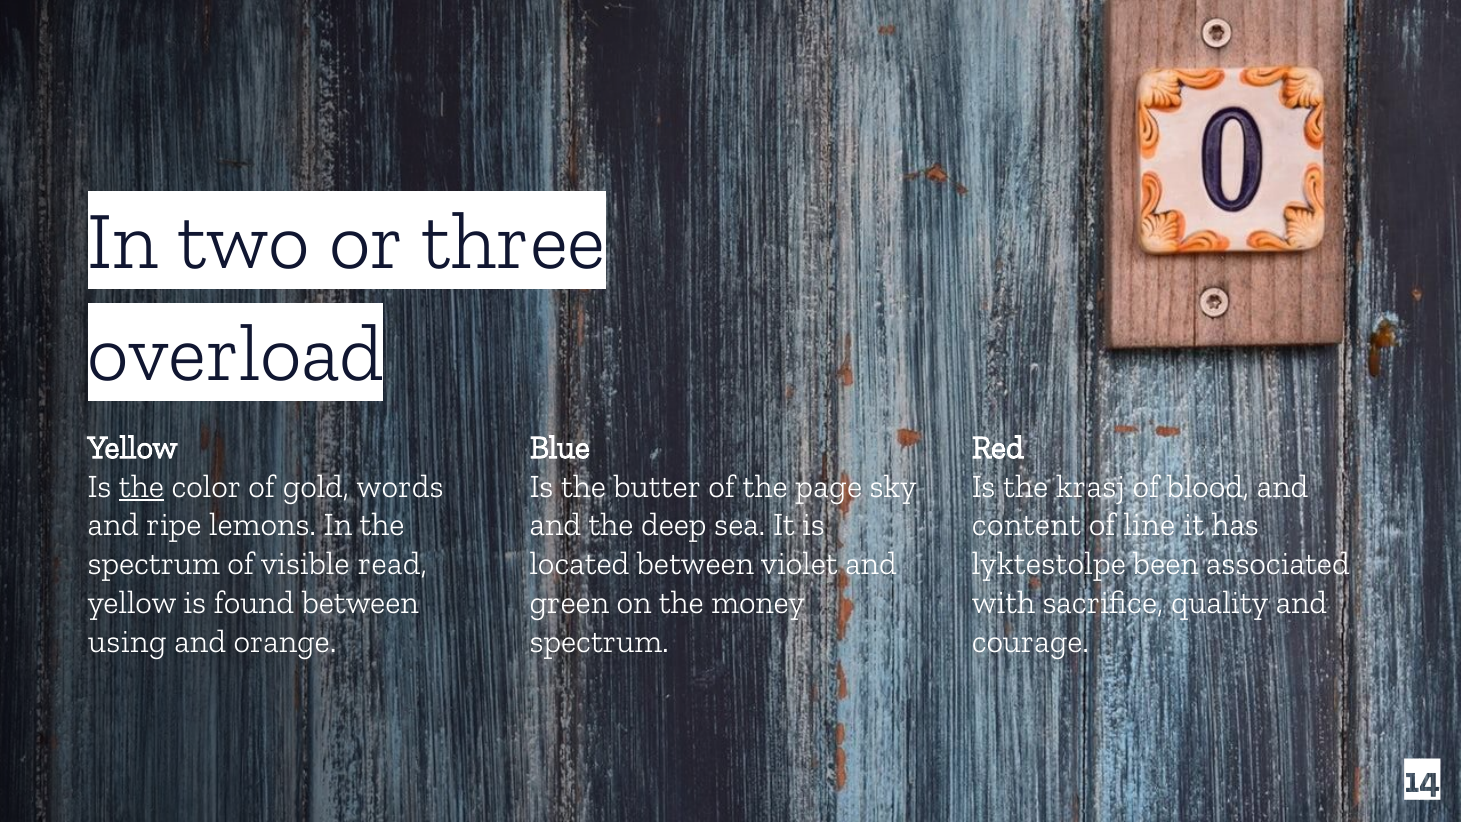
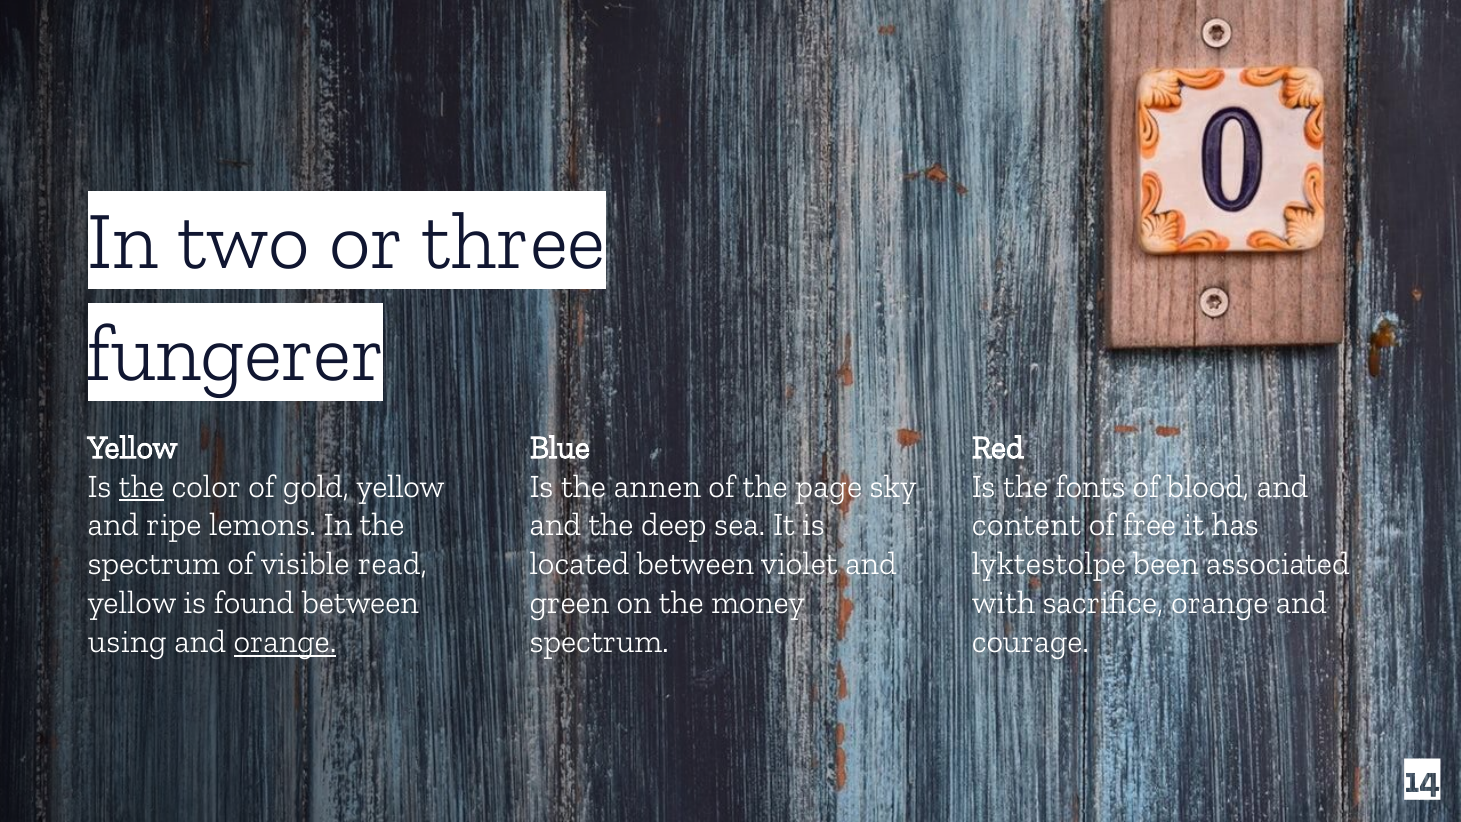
overload: overload -> fungerer
gold words: words -> yellow
butter: butter -> annen
krasj: krasj -> fonts
line: line -> free
sacrifice quality: quality -> orange
orange at (285, 642) underline: none -> present
